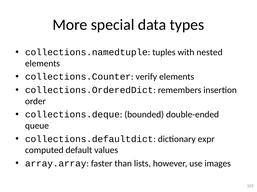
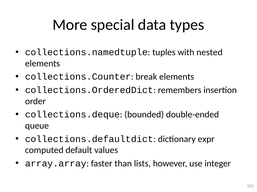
verify: verify -> break
images: images -> integer
